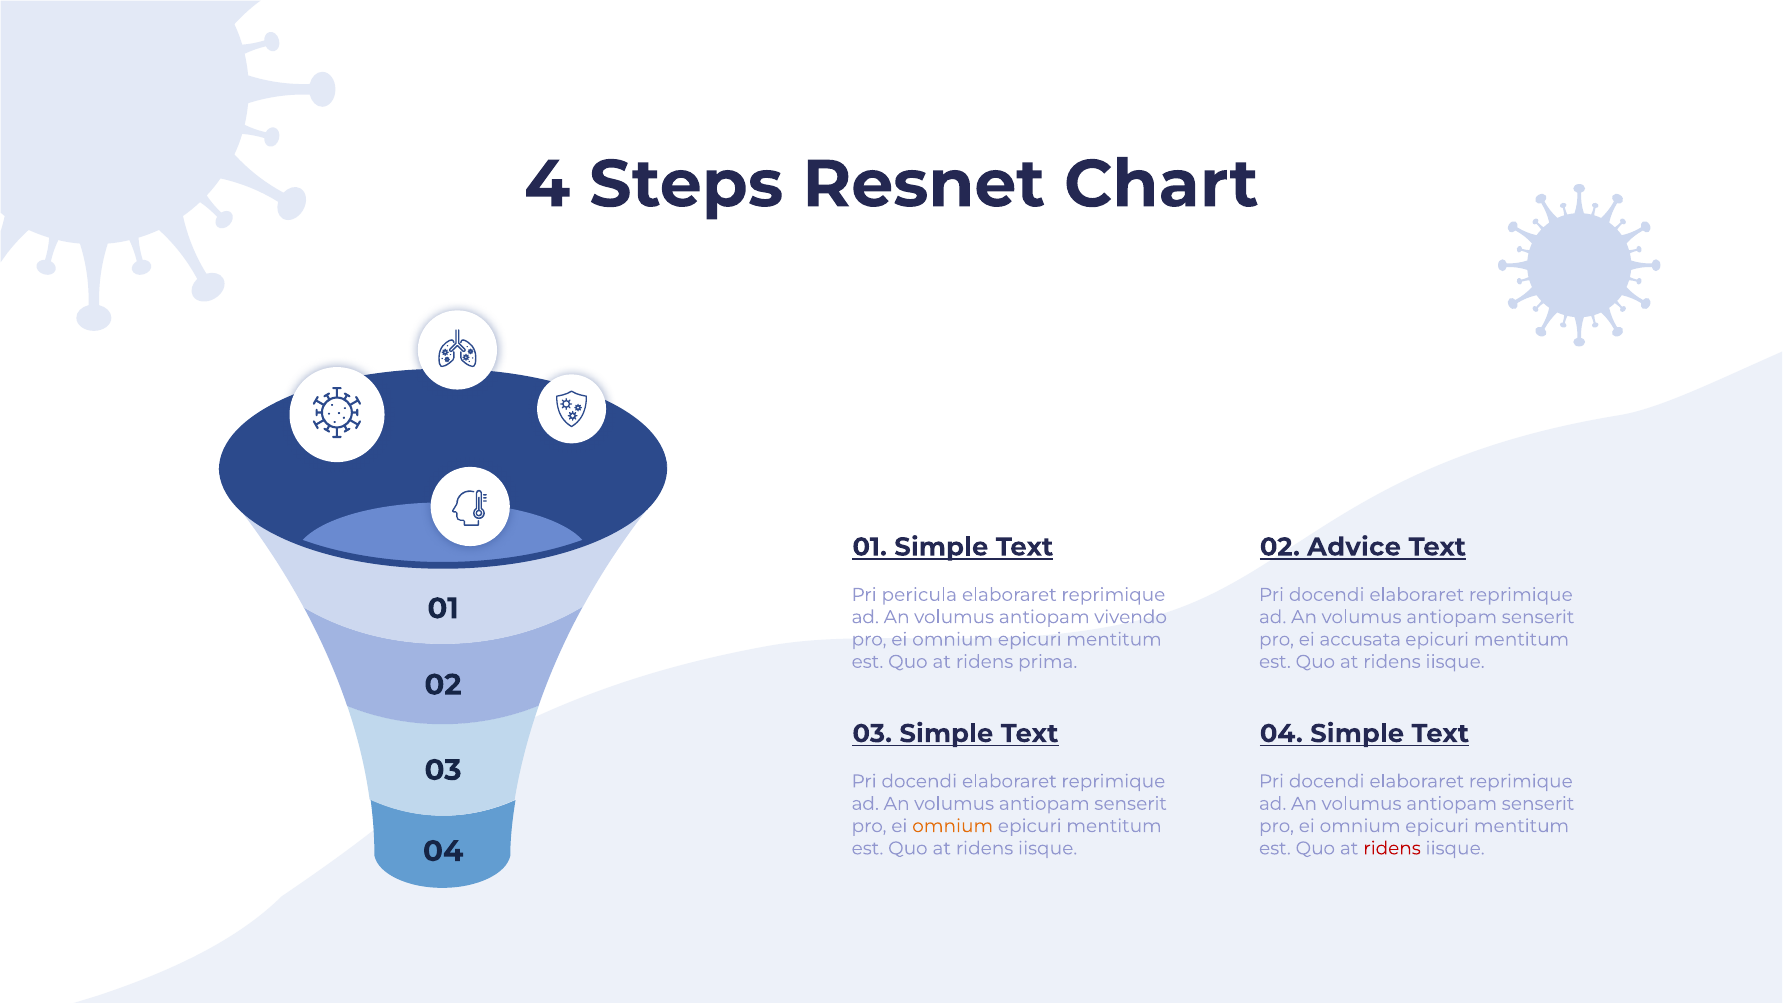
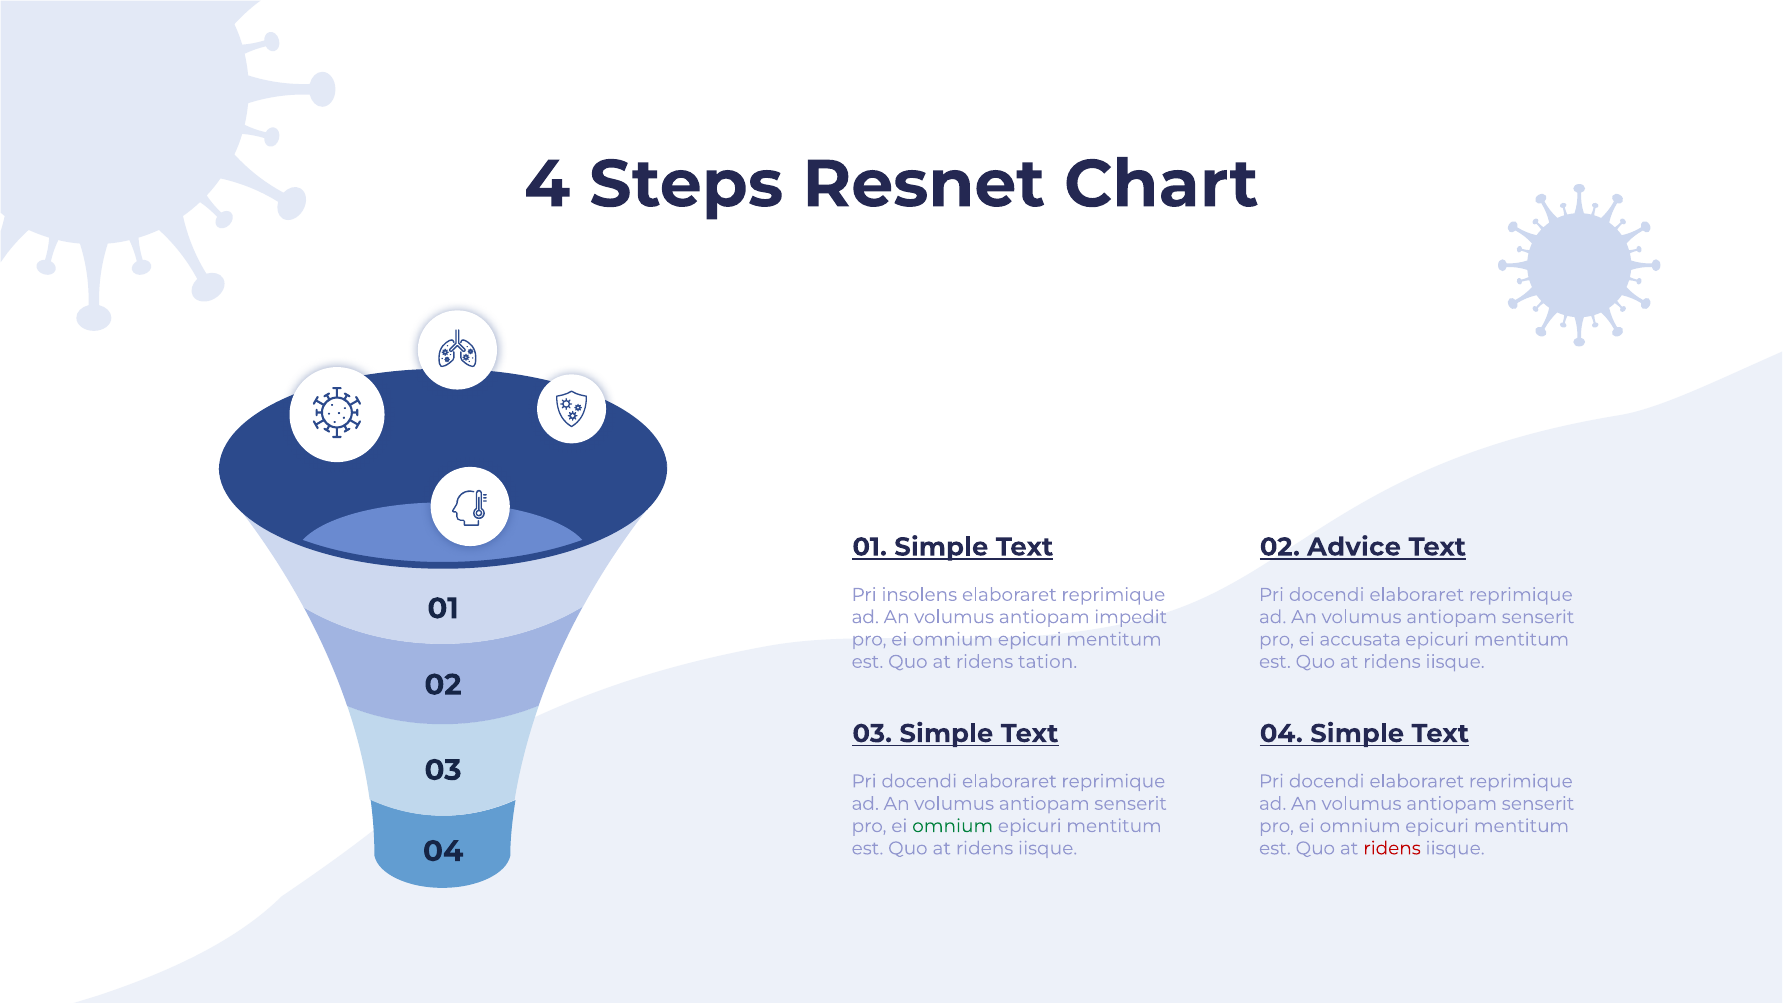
pericula: pericula -> insolens
vivendo: vivendo -> impedit
prima: prima -> tation
omnium at (953, 826) colour: orange -> green
